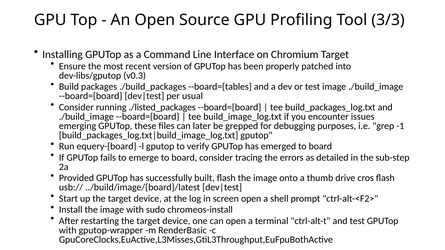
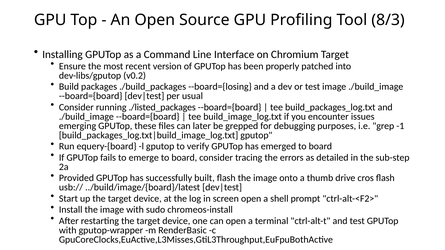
3/3: 3/3 -> 8/3
v0.3: v0.3 -> v0.2
--board={tables: --board={tables -> --board={losing
